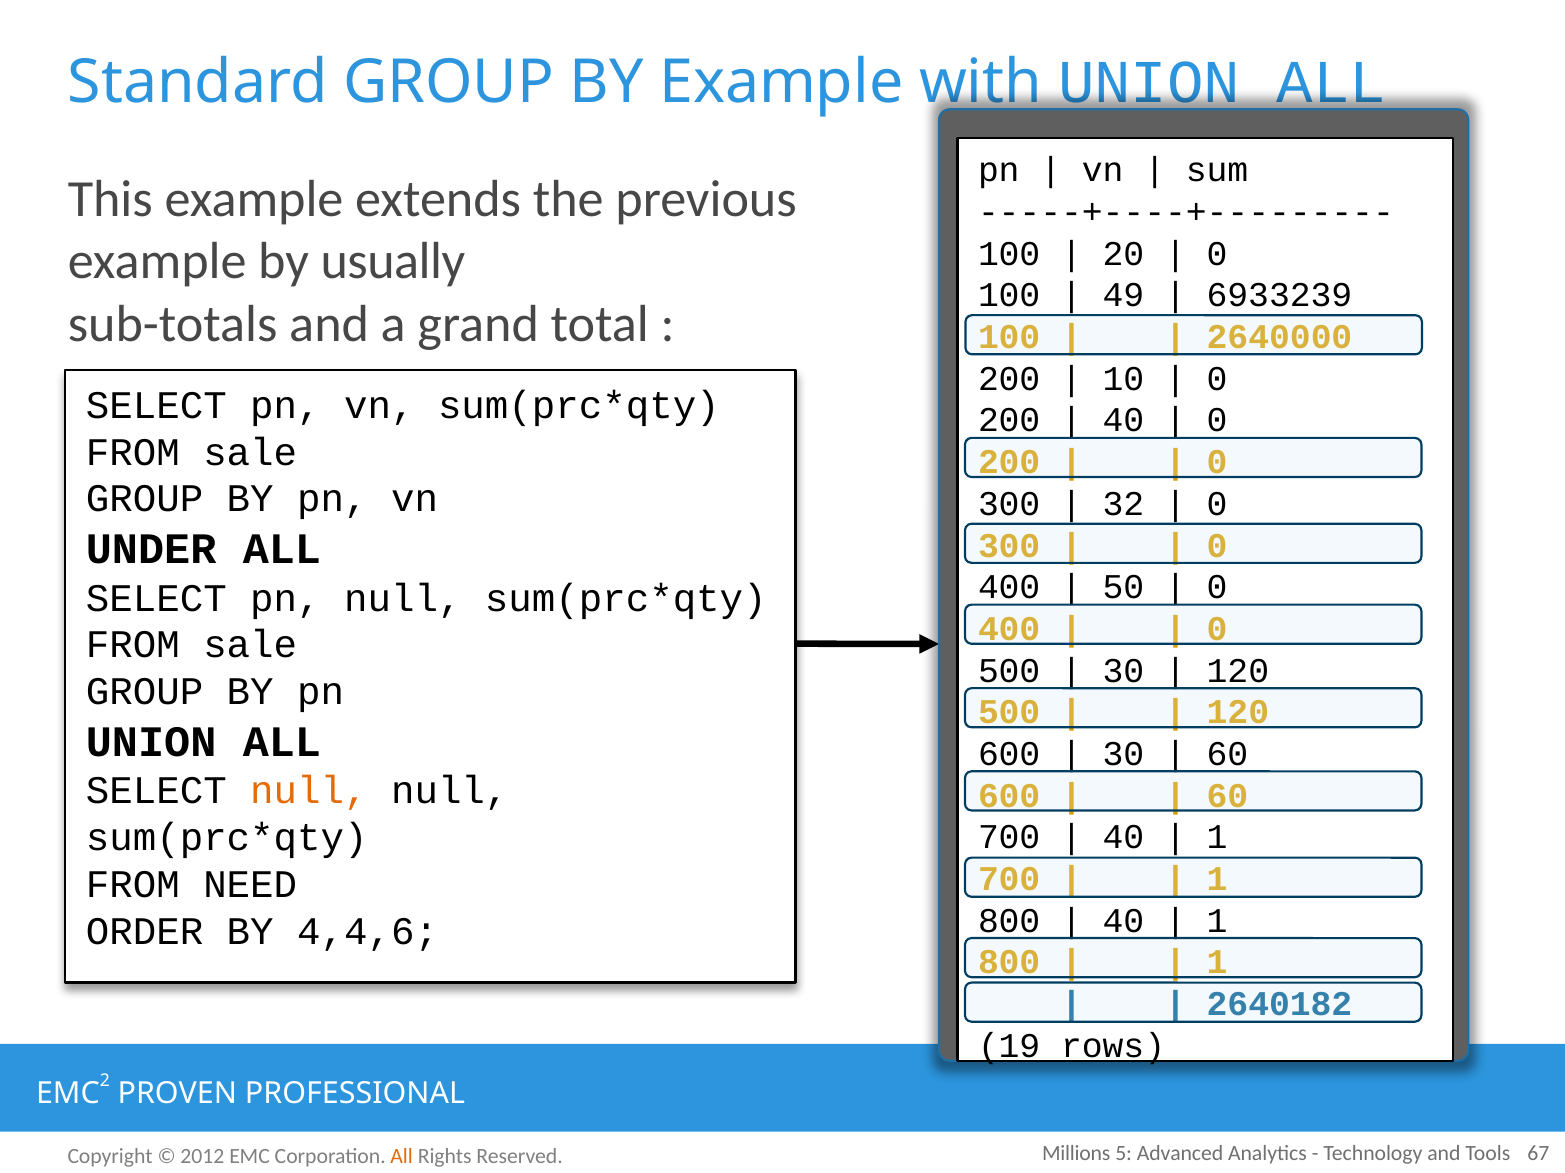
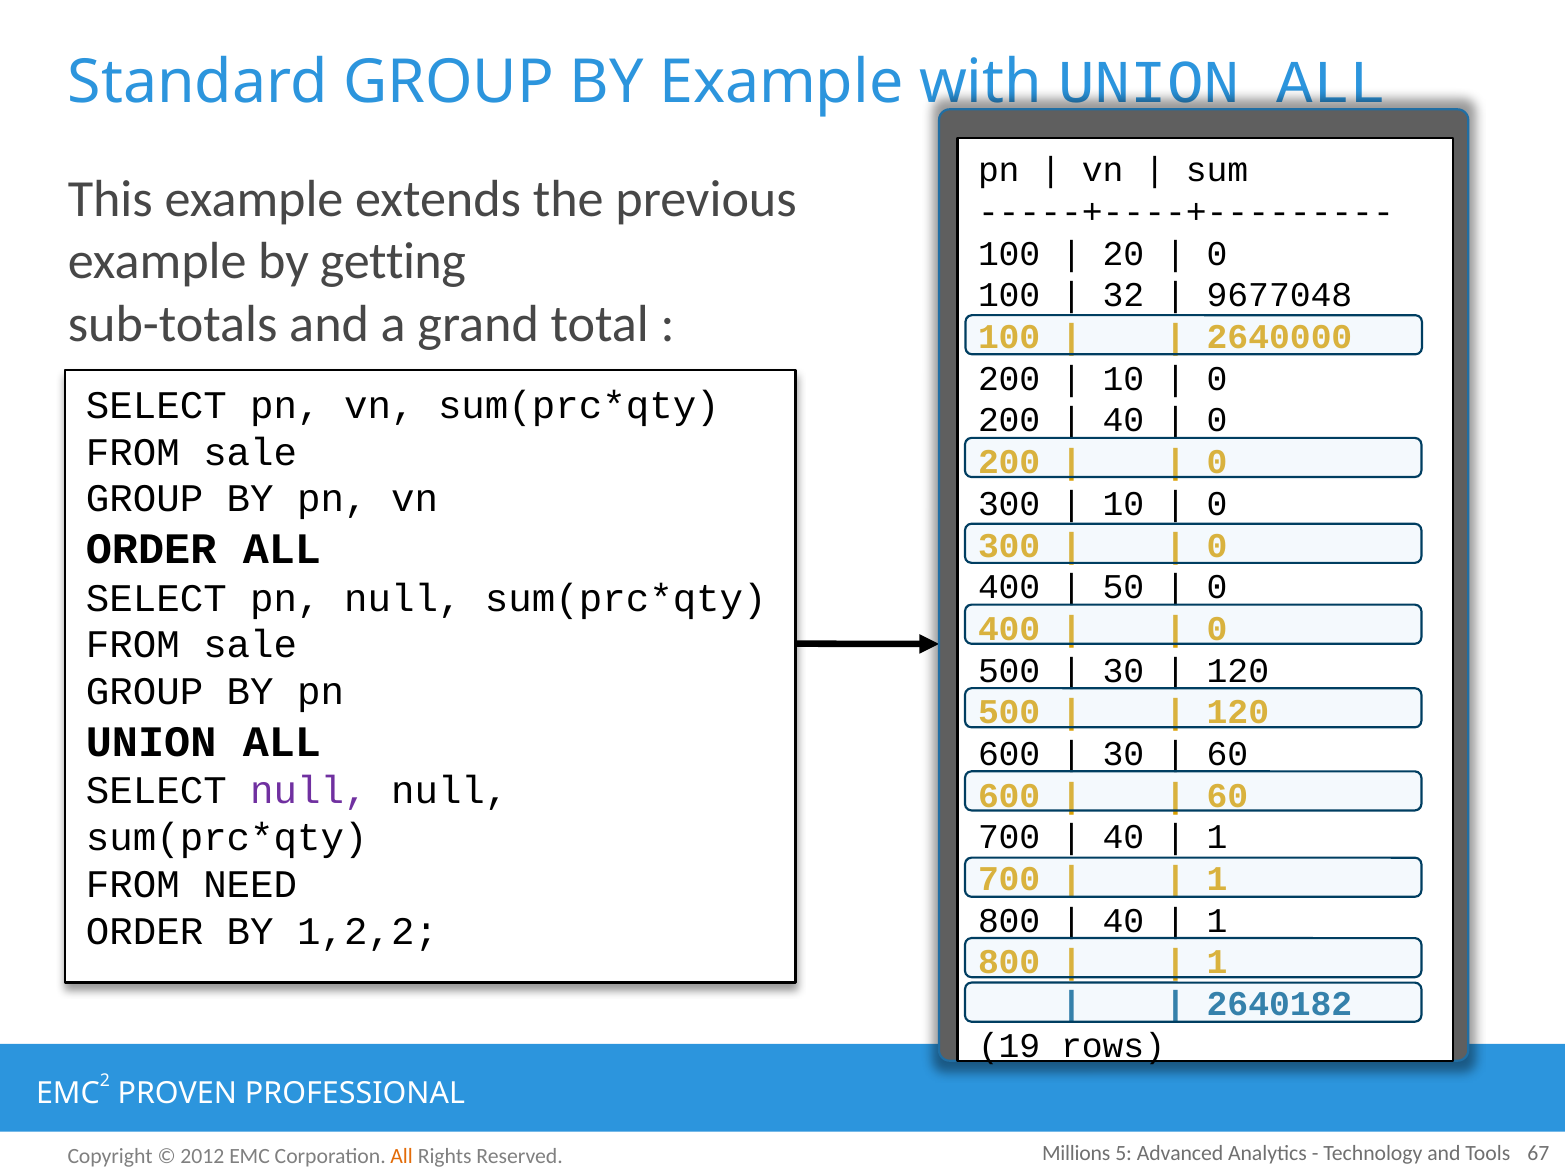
usually: usually -> getting
49: 49 -> 32
6933239: 6933239 -> 9677048
32 at (1123, 504): 32 -> 10
UNDER at (151, 549): UNDER -> ORDER
null at (309, 792) colour: orange -> purple
4,4,6: 4,4,6 -> 1,2,2
